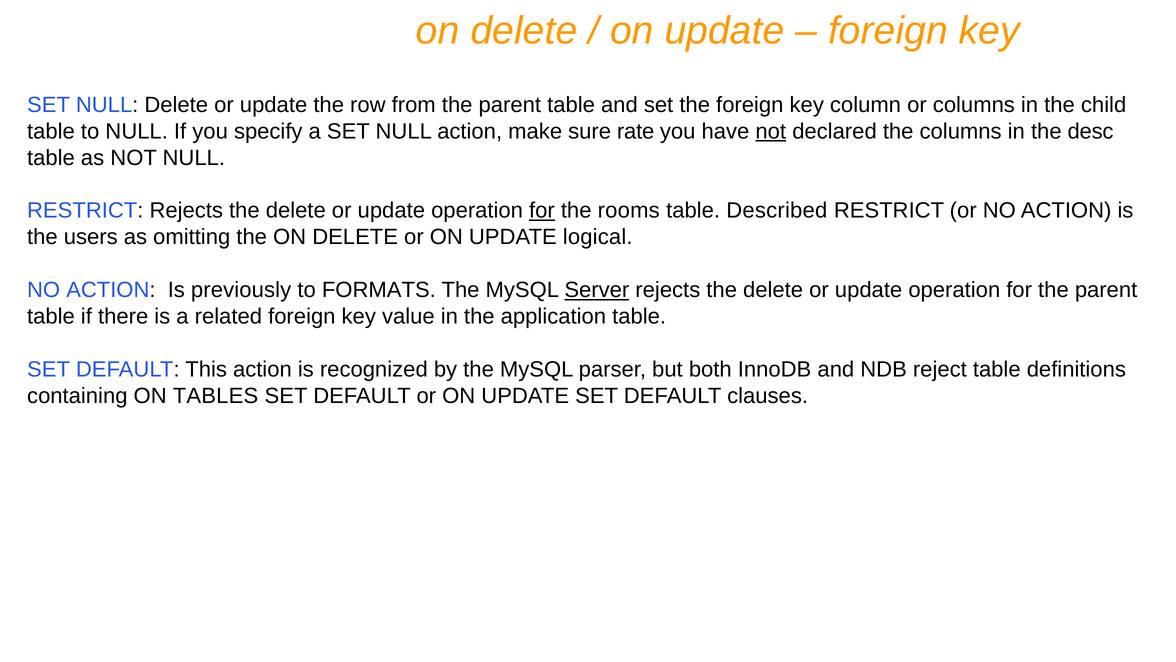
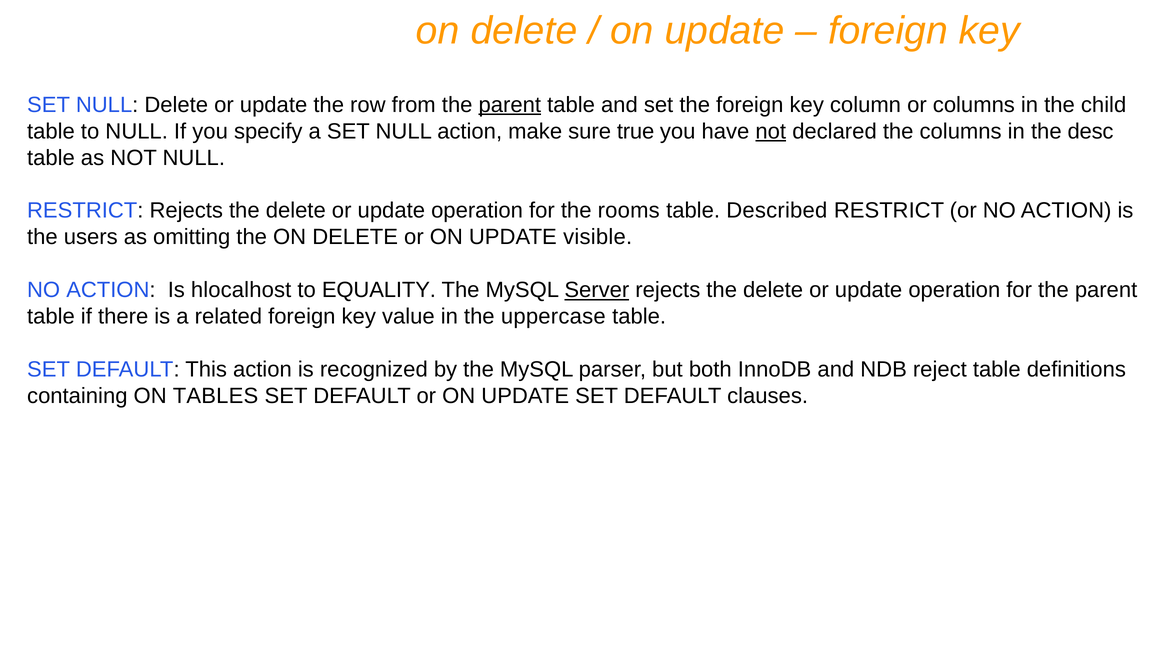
parent at (510, 105) underline: none -> present
rate: rate -> true
for at (542, 211) underline: present -> none
logical: logical -> visible
previously: previously -> hlocalhost
FORMATS: FORMATS -> EQUALITY
application: application -> uppercase
